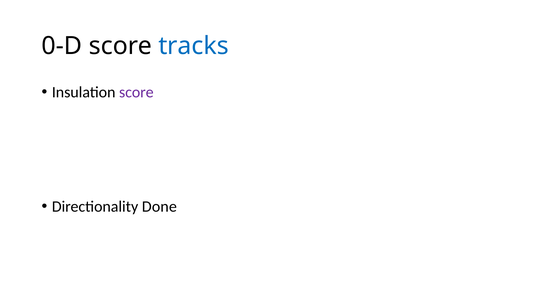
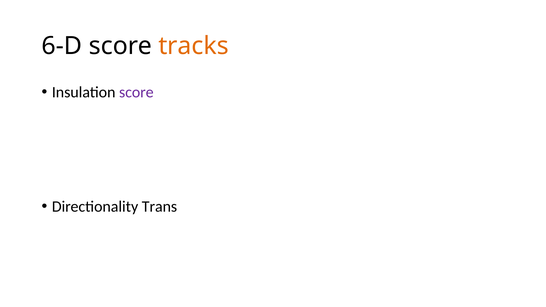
0-D: 0-D -> 6-D
tracks colour: blue -> orange
Done: Done -> Trans
